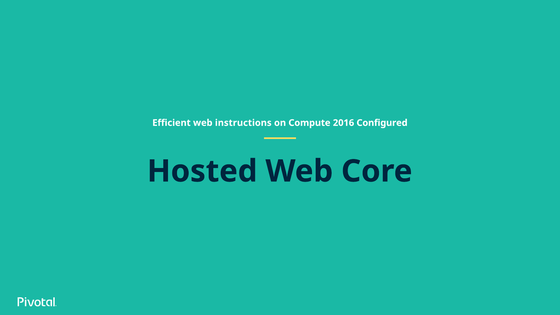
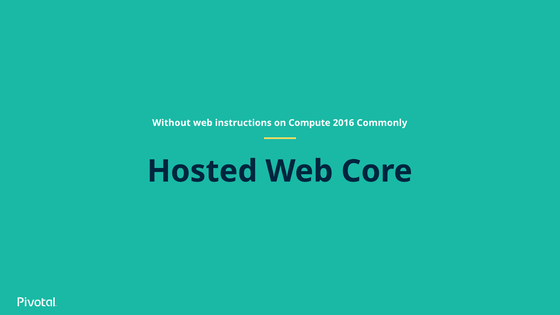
Efficient: Efficient -> Without
Configured: Configured -> Commonly
